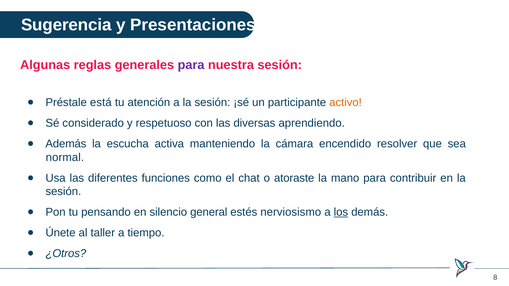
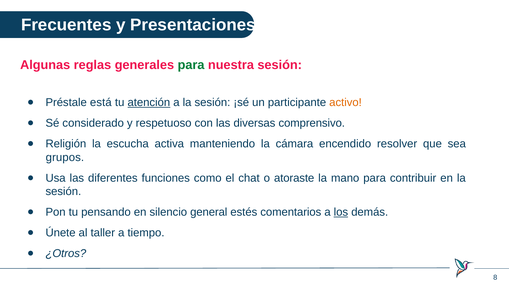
Sugerencia: Sugerencia -> Frecuentes
para at (191, 65) colour: purple -> green
atención underline: none -> present
aprendiendo: aprendiendo -> comprensivo
Además: Además -> Religión
normal: normal -> grupos
nerviosismo: nerviosismo -> comentarios
